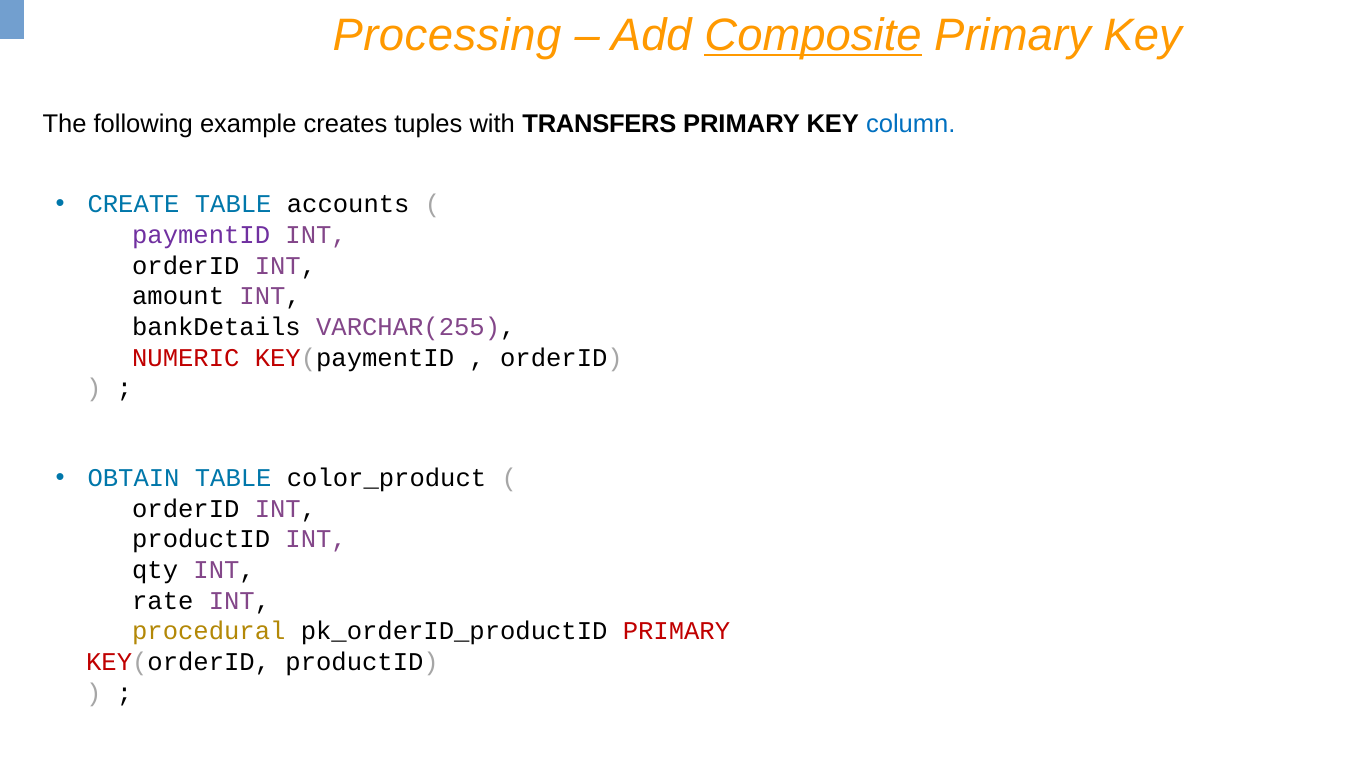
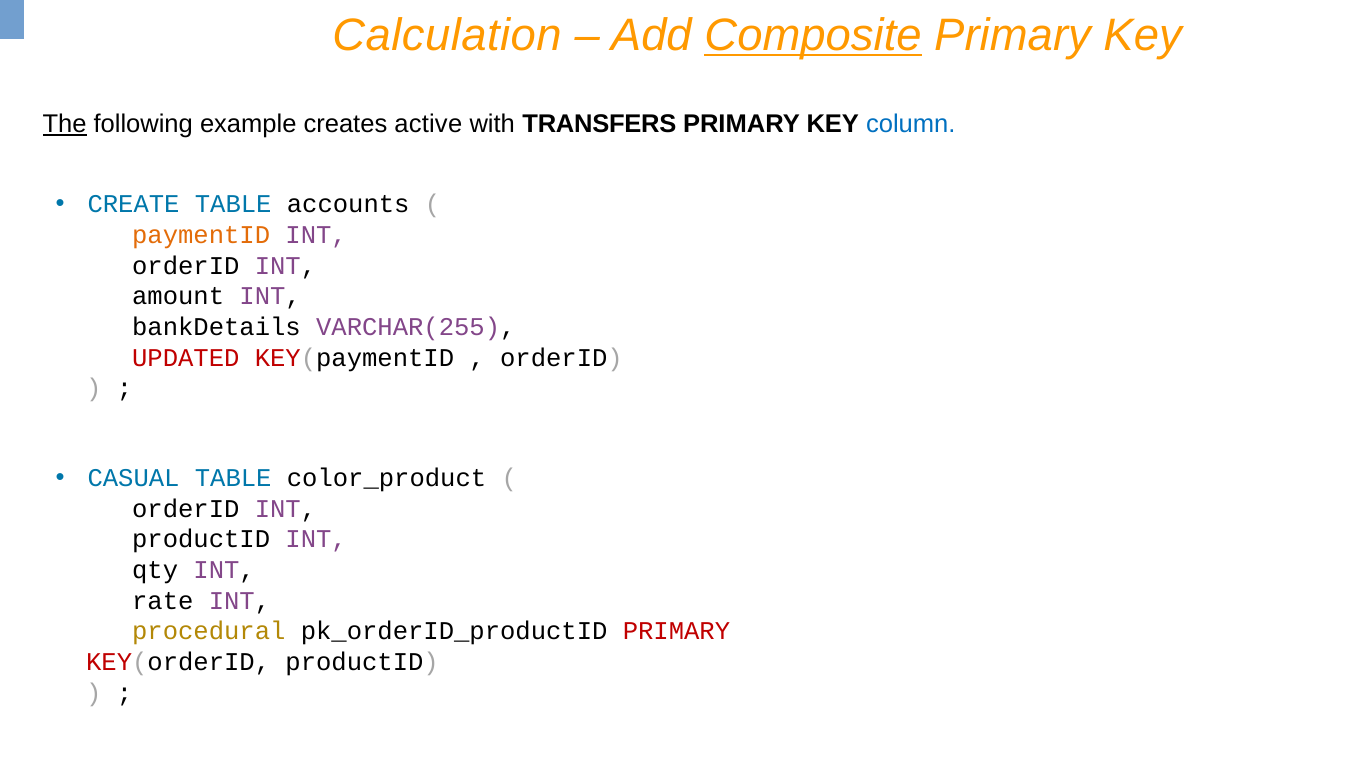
Processing: Processing -> Calculation
The underline: none -> present
tuples: tuples -> active
paymentID colour: purple -> orange
NUMERIC: NUMERIC -> UPDATED
OBTAIN: OBTAIN -> CASUAL
